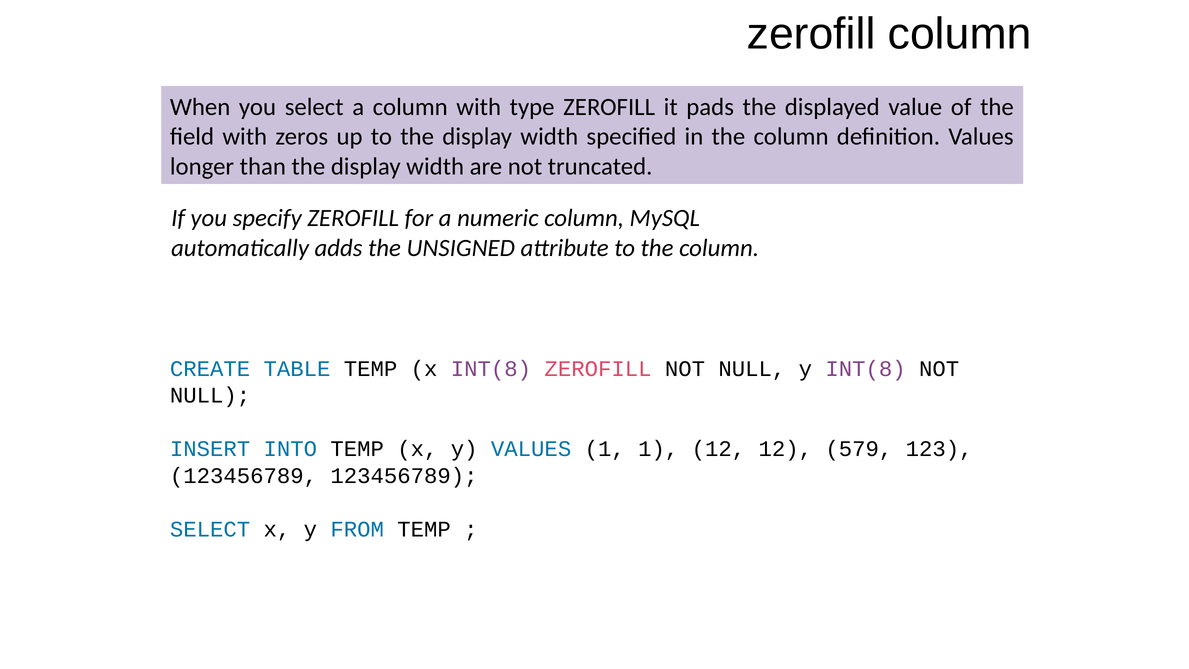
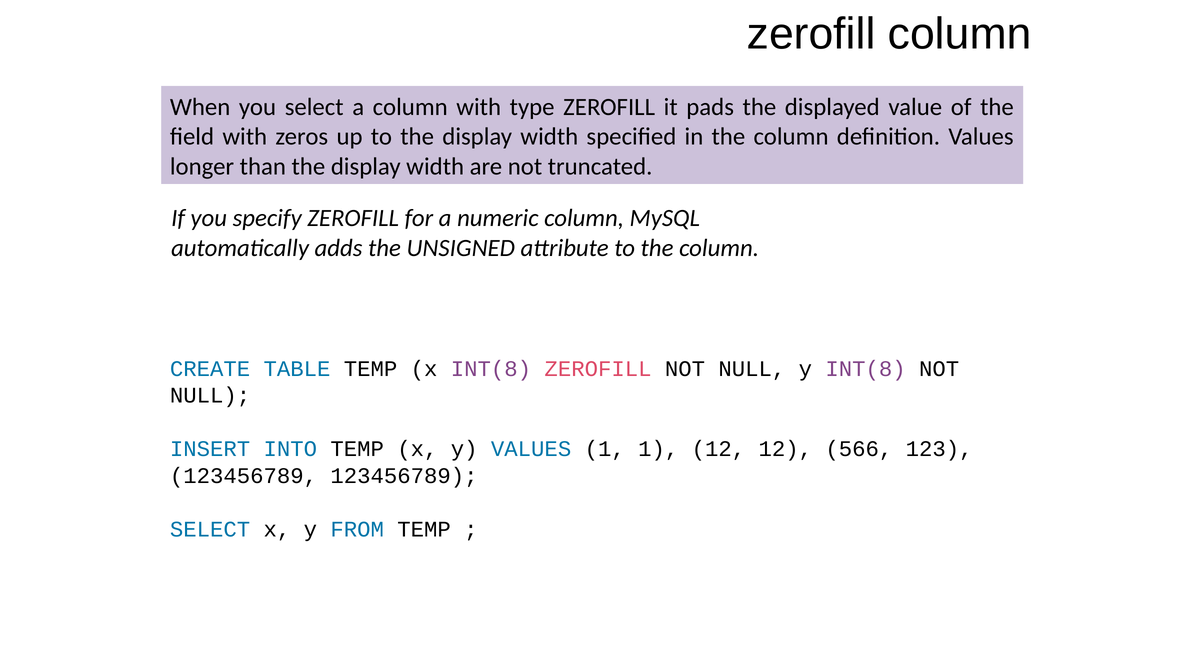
579: 579 -> 566
